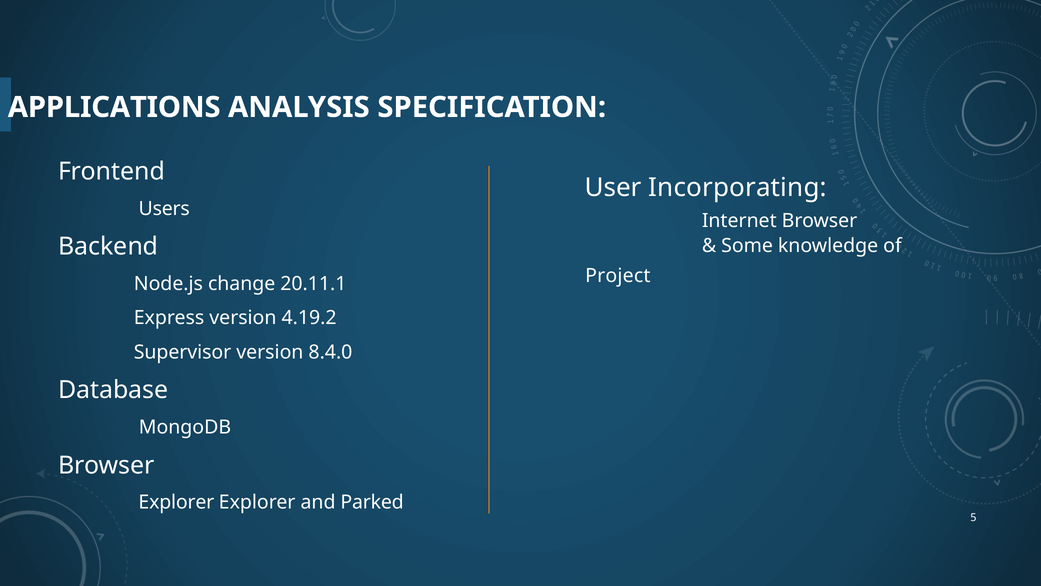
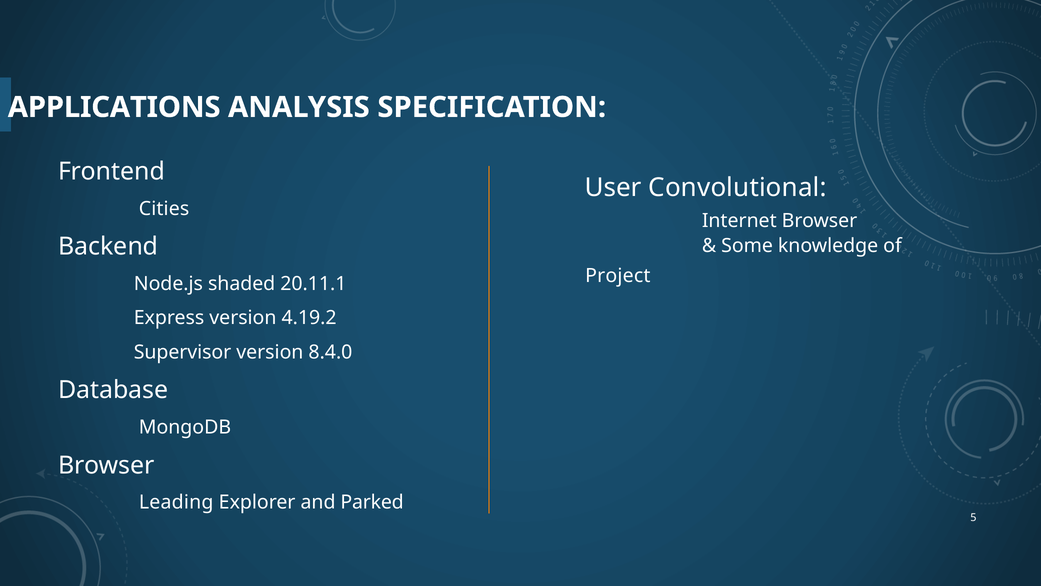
Incorporating: Incorporating -> Convolutional
Users: Users -> Cities
change: change -> shaded
Explorer at (176, 502): Explorer -> Leading
